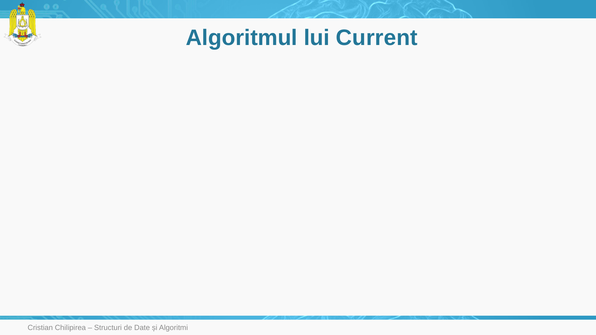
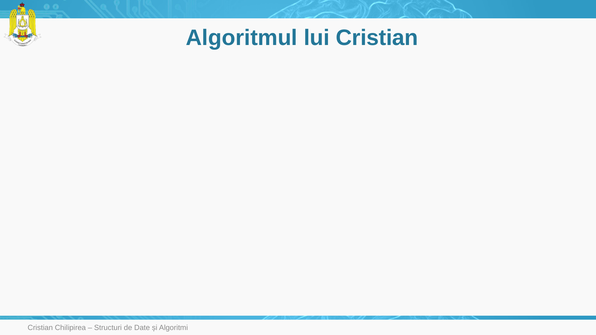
lui Current: Current -> Cristian
